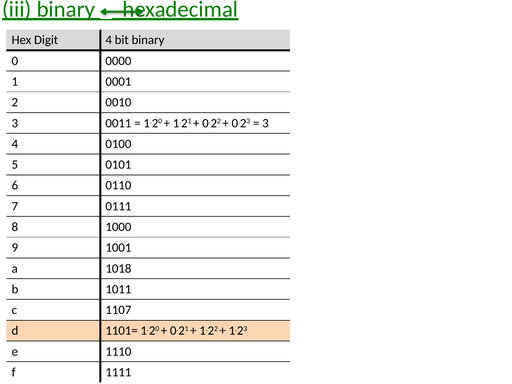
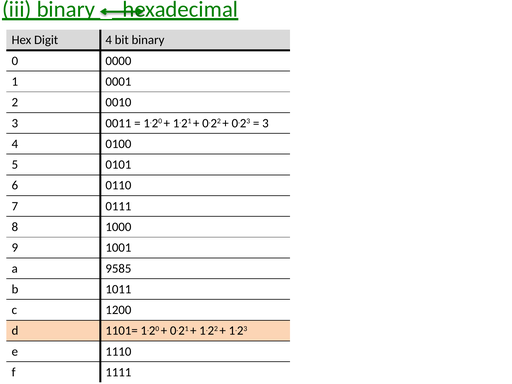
1018: 1018 -> 9585
1107: 1107 -> 1200
